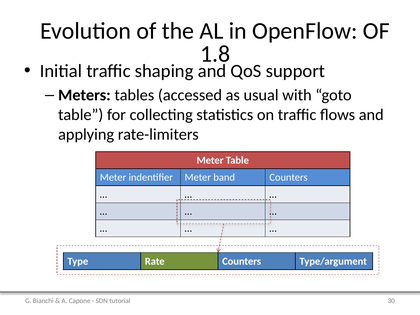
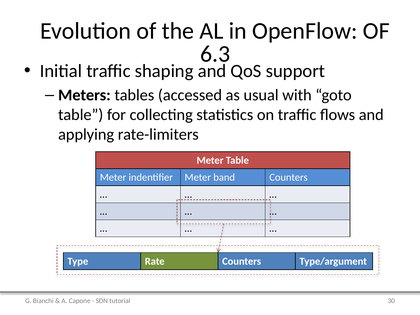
1.8: 1.8 -> 6.3
